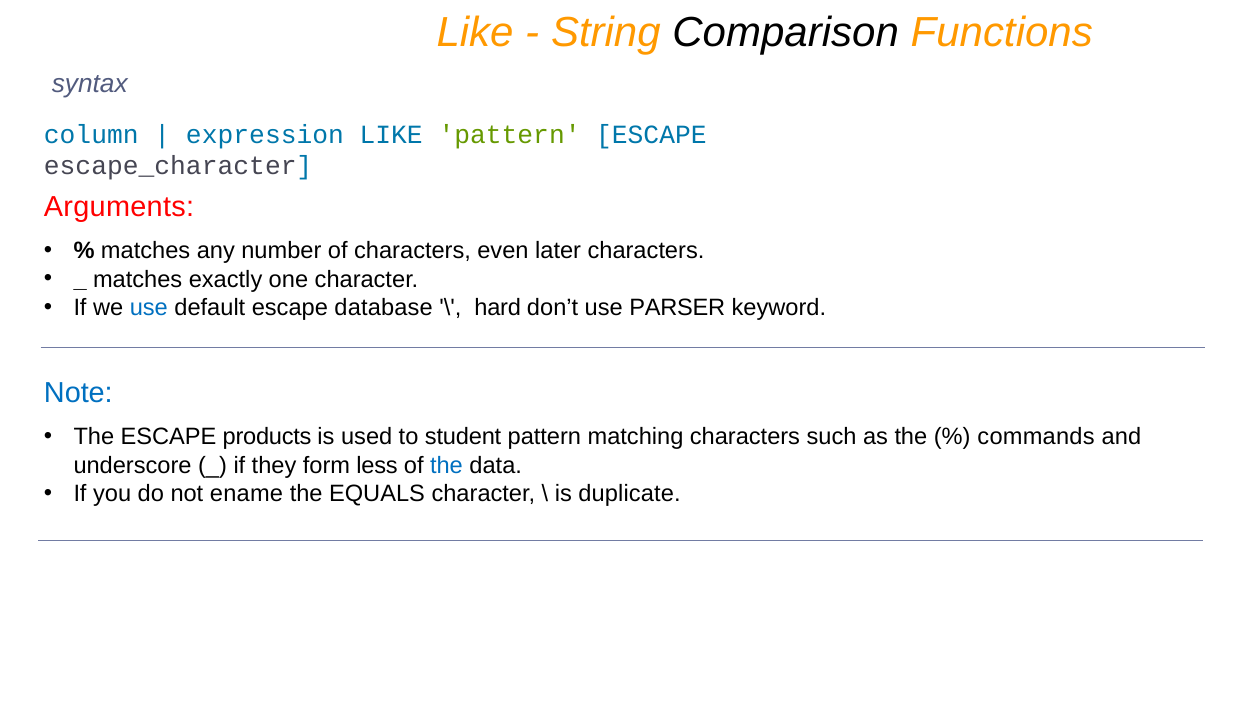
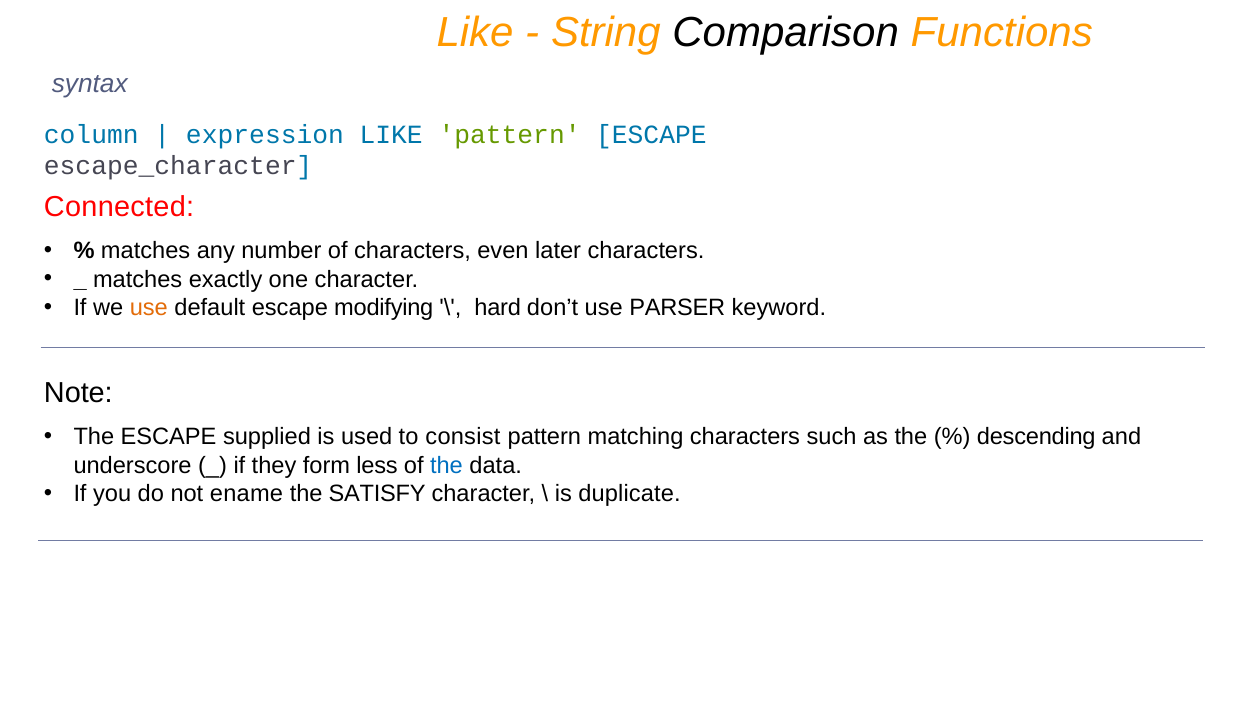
Arguments: Arguments -> Connected
use at (149, 308) colour: blue -> orange
database: database -> modifying
Note colour: blue -> black
products: products -> supplied
student: student -> consist
commands: commands -> descending
EQUALS: EQUALS -> SATISFY
